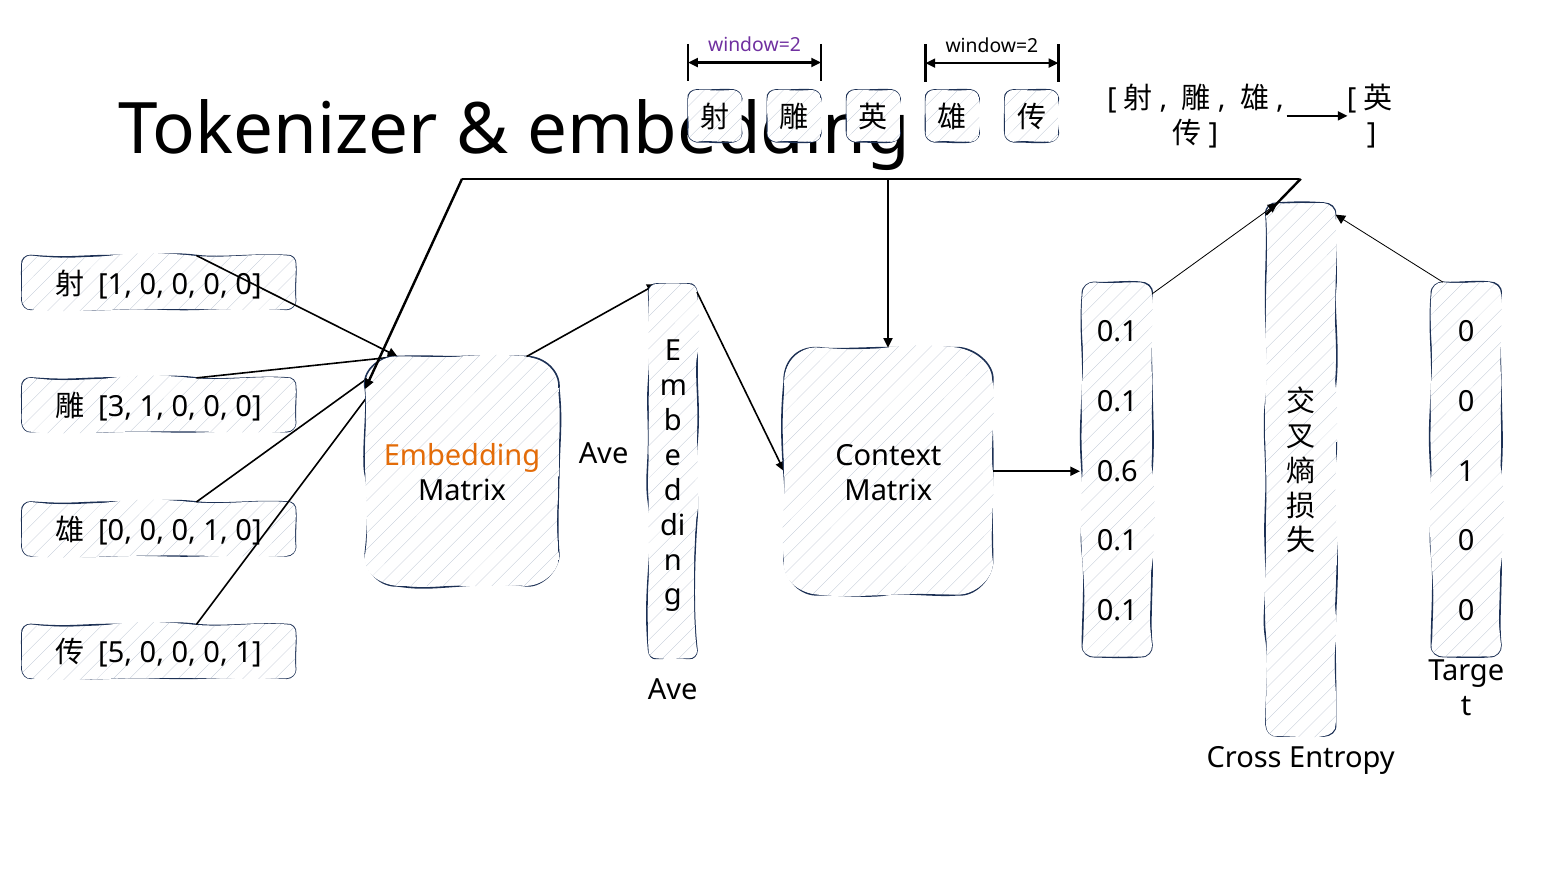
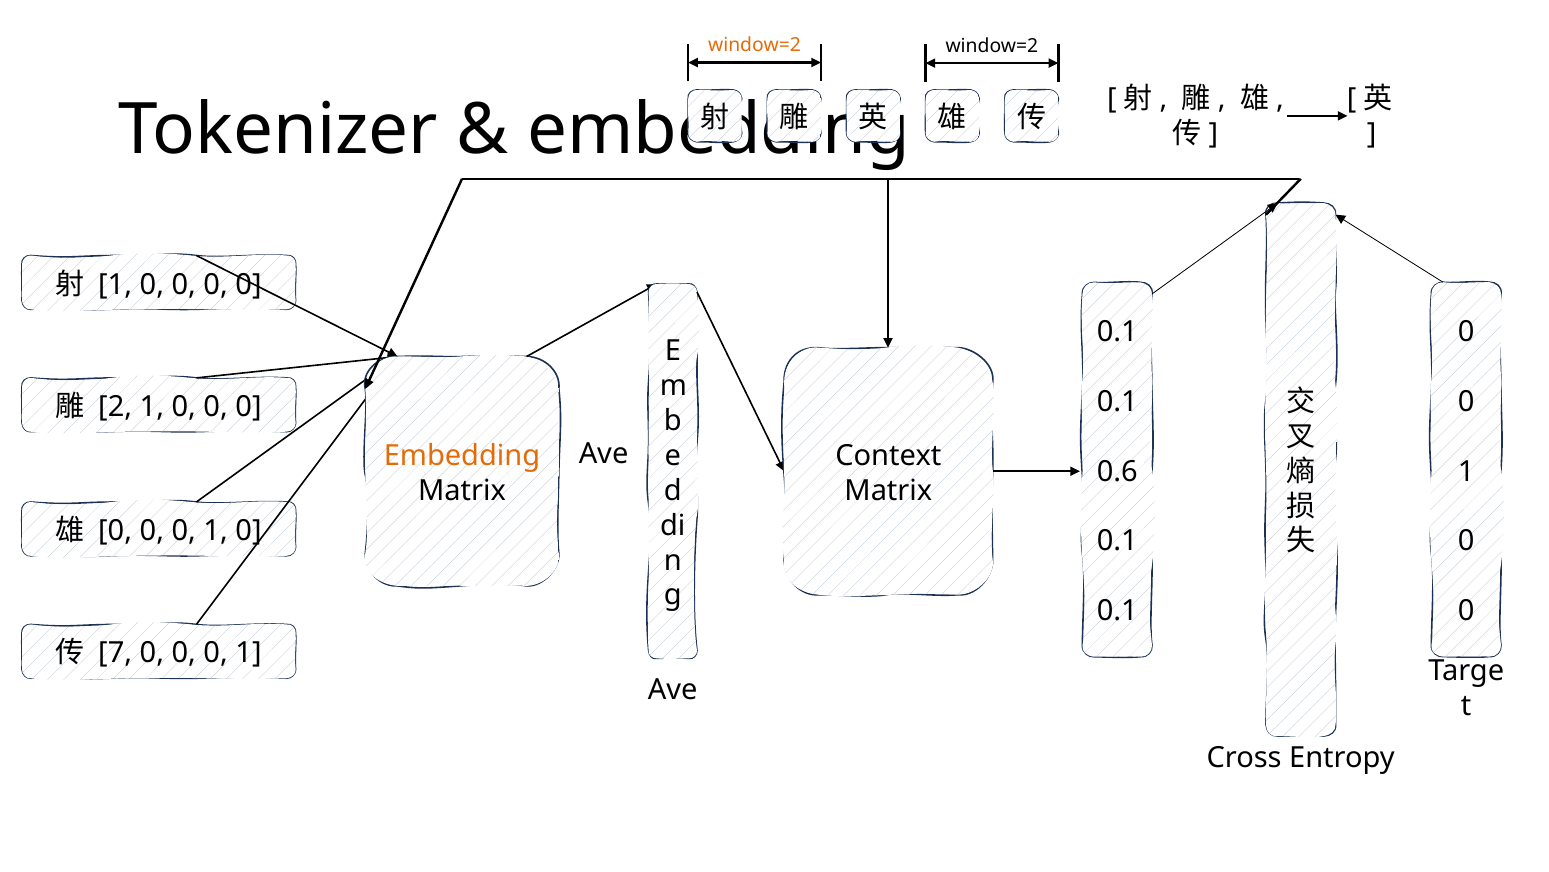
window=2 at (755, 45) colour: purple -> orange
3: 3 -> 2
5: 5 -> 7
